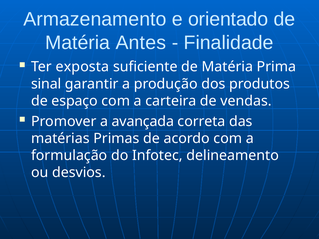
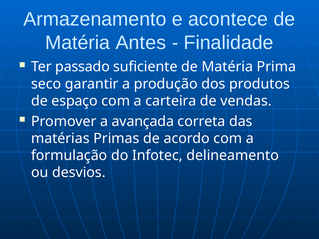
orientado: orientado -> acontece
exposta: exposta -> passado
sinal: sinal -> seco
